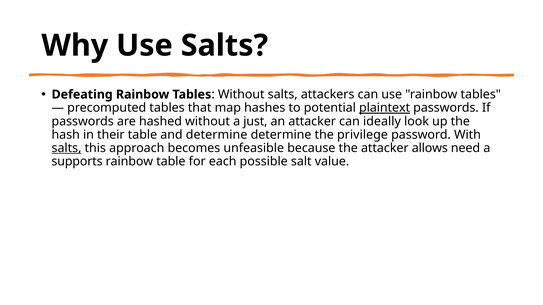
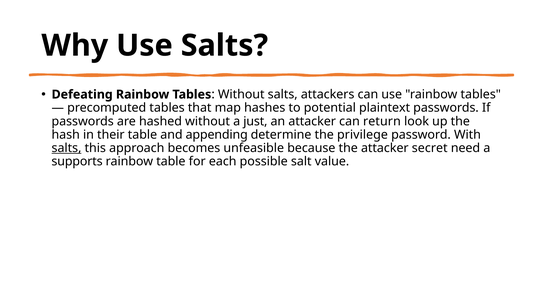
plaintext underline: present -> none
ideally: ideally -> return
and determine: determine -> appending
allows: allows -> secret
